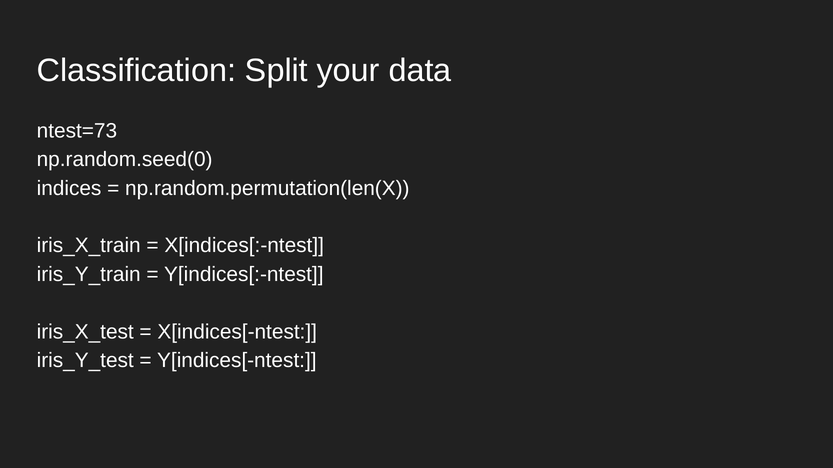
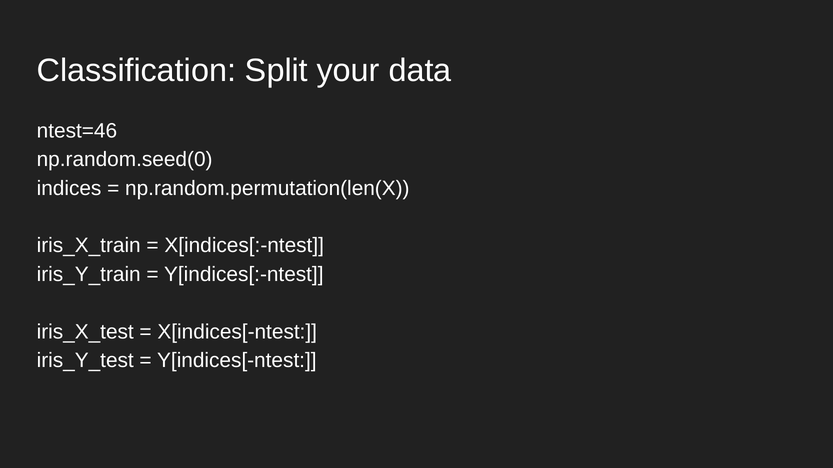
ntest=73: ntest=73 -> ntest=46
